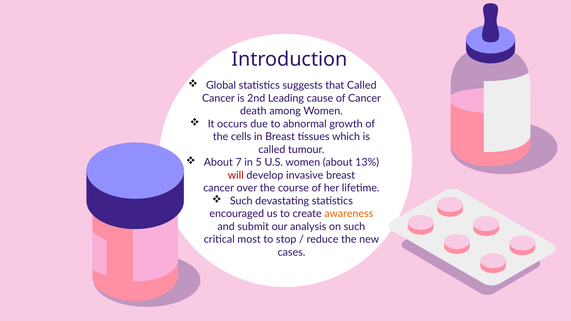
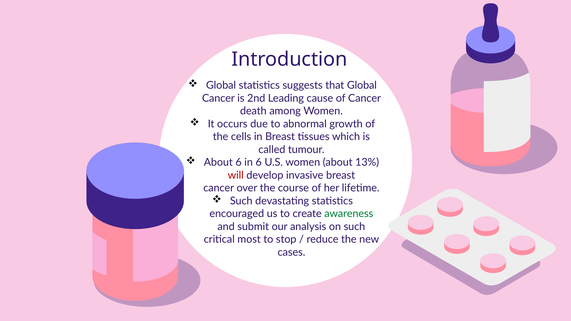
that Called: Called -> Global
About 7: 7 -> 6
in 5: 5 -> 6
awareness colour: orange -> green
